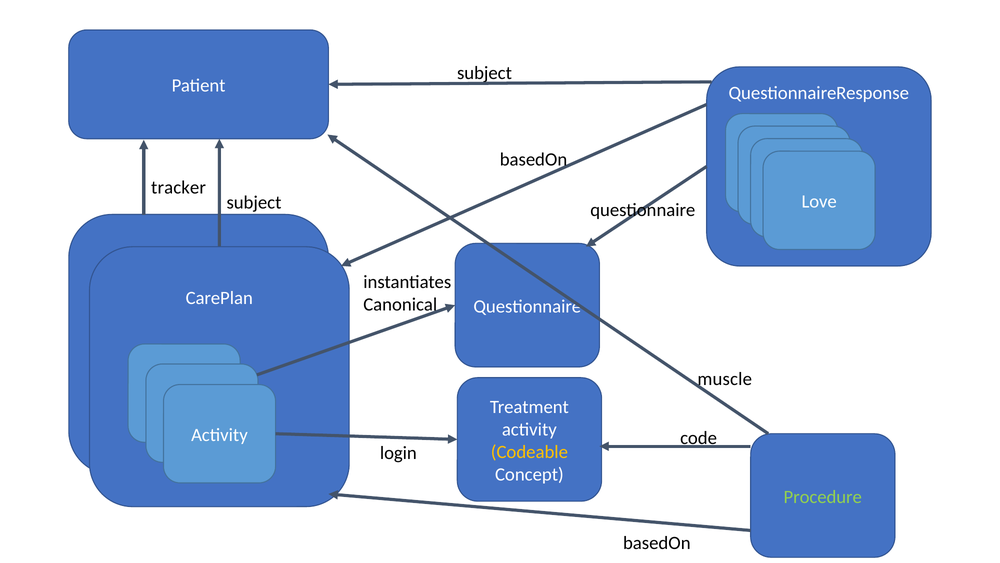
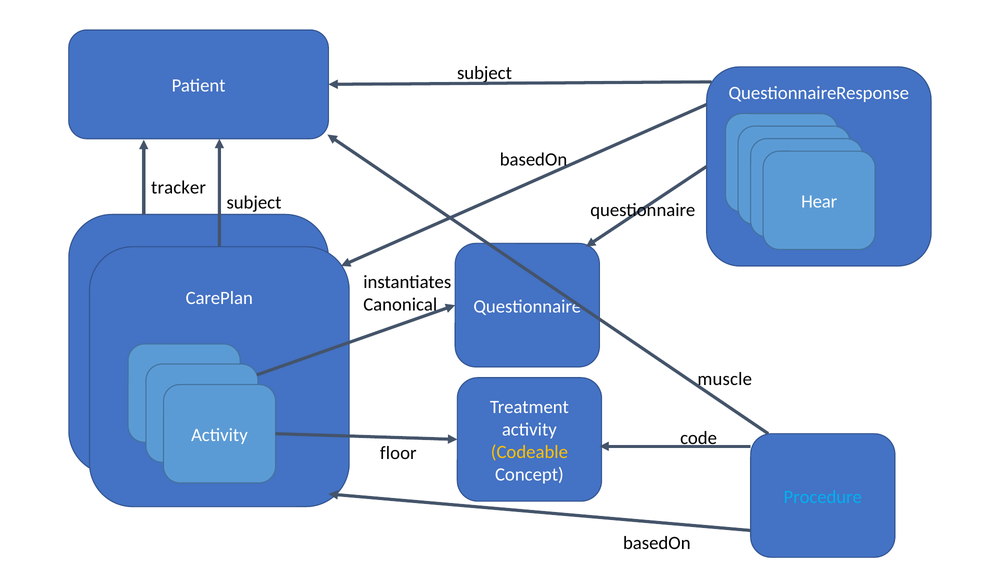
Love: Love -> Hear
login: login -> floor
Procedure colour: light green -> light blue
